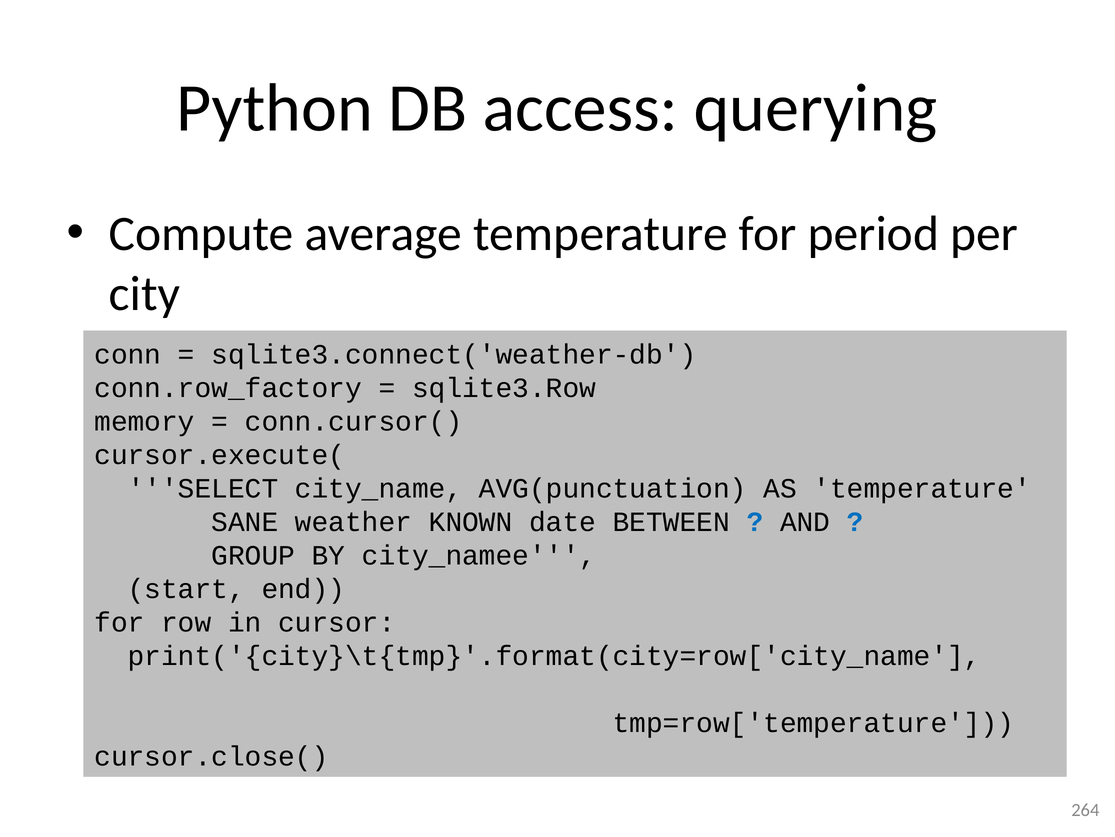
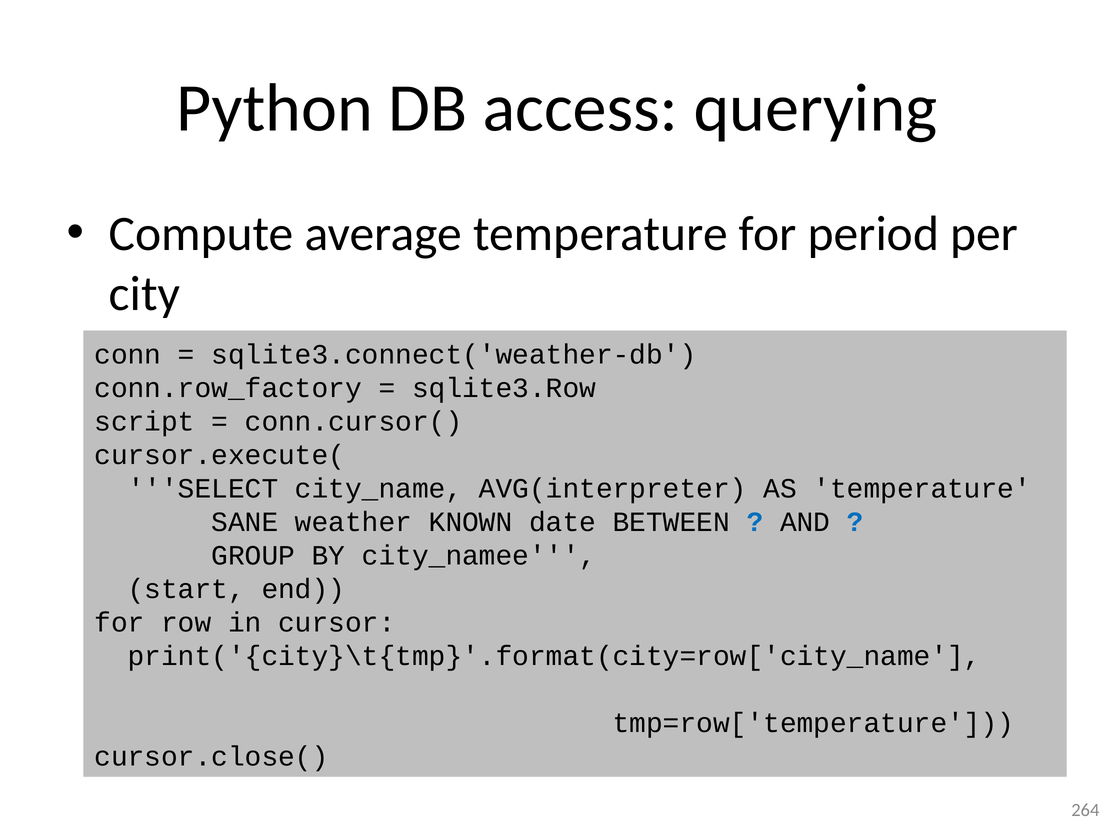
memory: memory -> script
AVG(punctuation: AVG(punctuation -> AVG(interpreter
